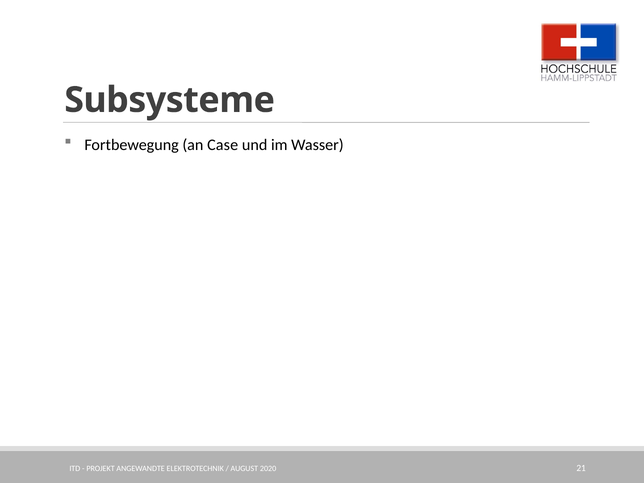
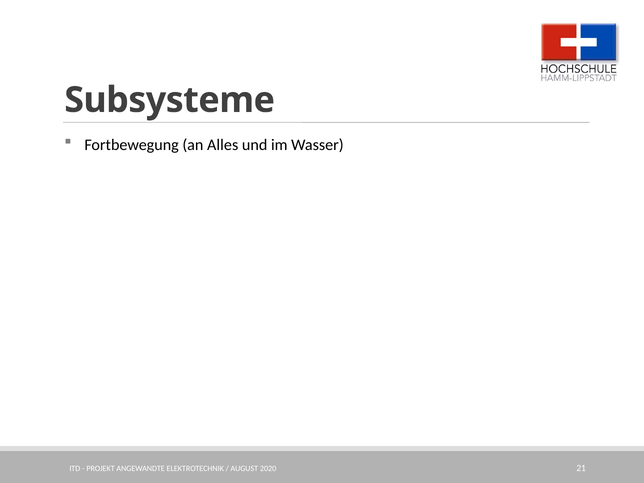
Case: Case -> Alles
